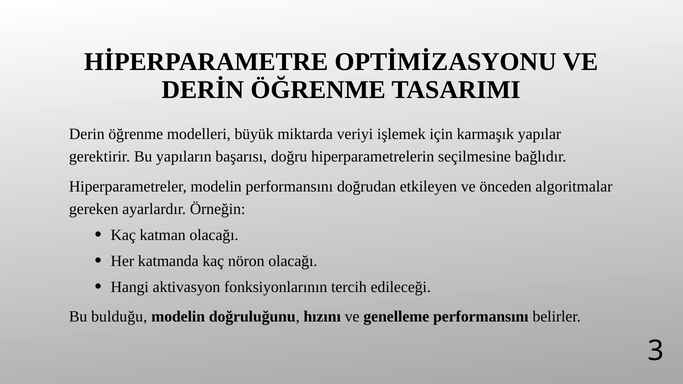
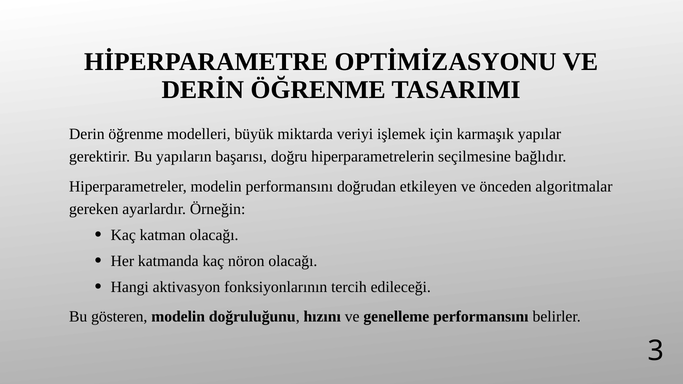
bulduğu: bulduğu -> gösteren
